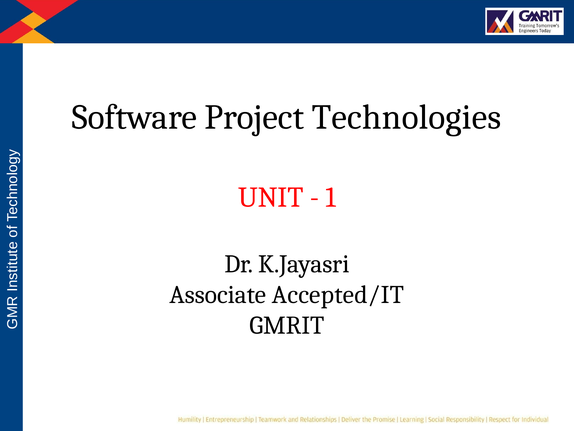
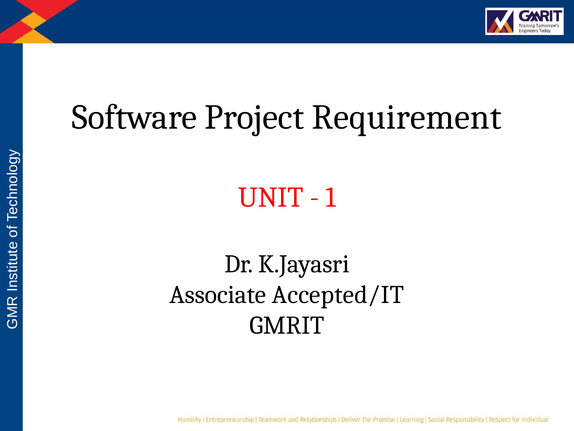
Technologies: Technologies -> Requirement
